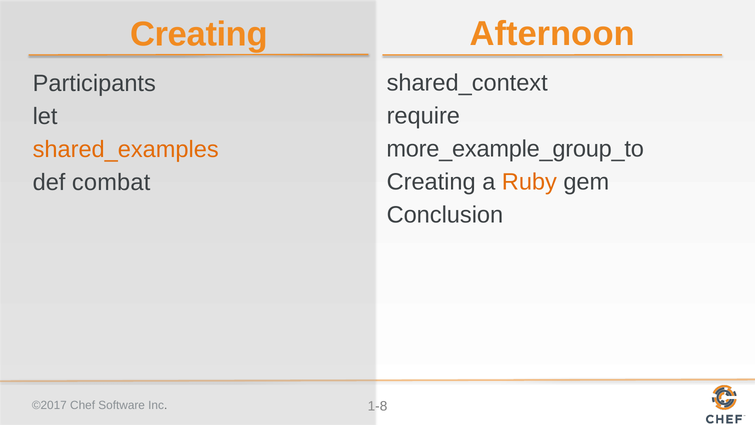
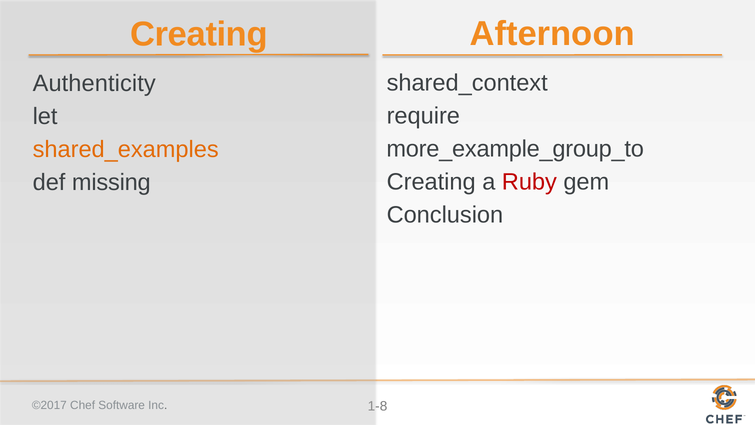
Participants: Participants -> Authenticity
Ruby colour: orange -> red
combat: combat -> missing
